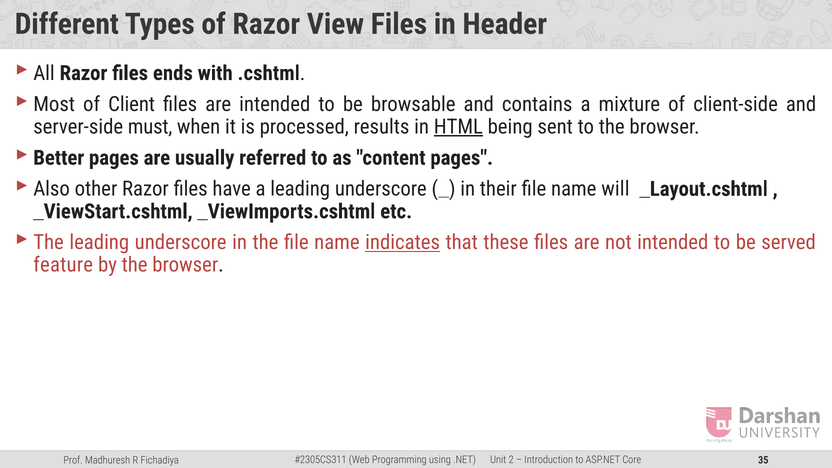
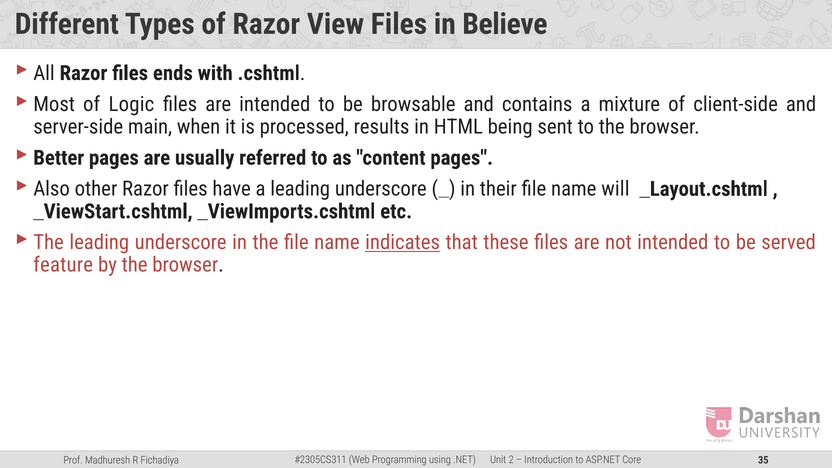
Header: Header -> Believe
Client: Client -> Logic
must: must -> main
HTML underline: present -> none
